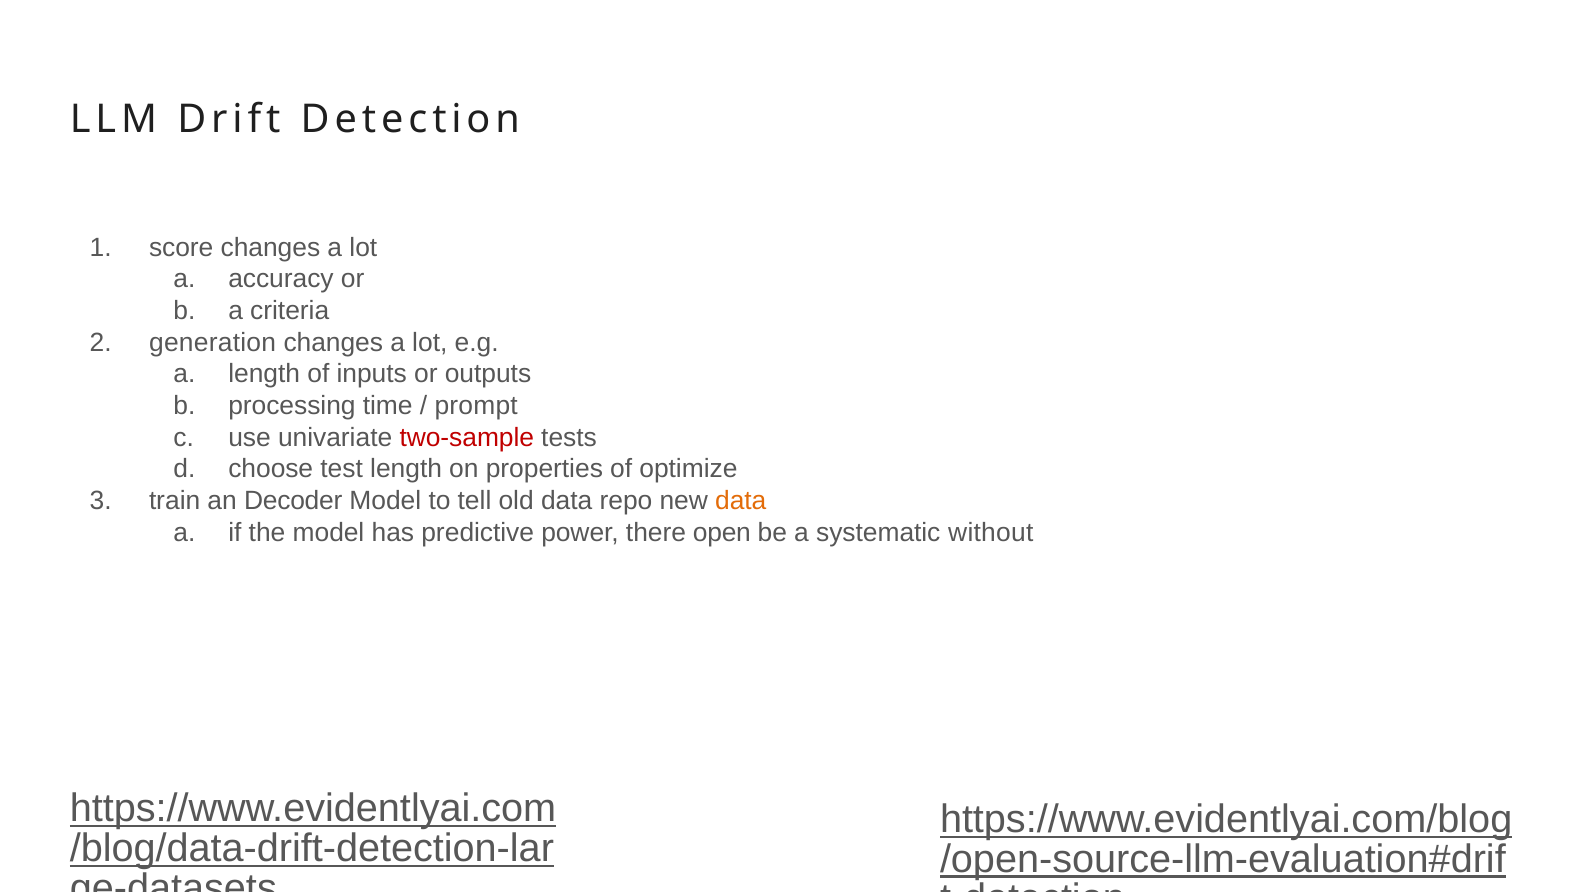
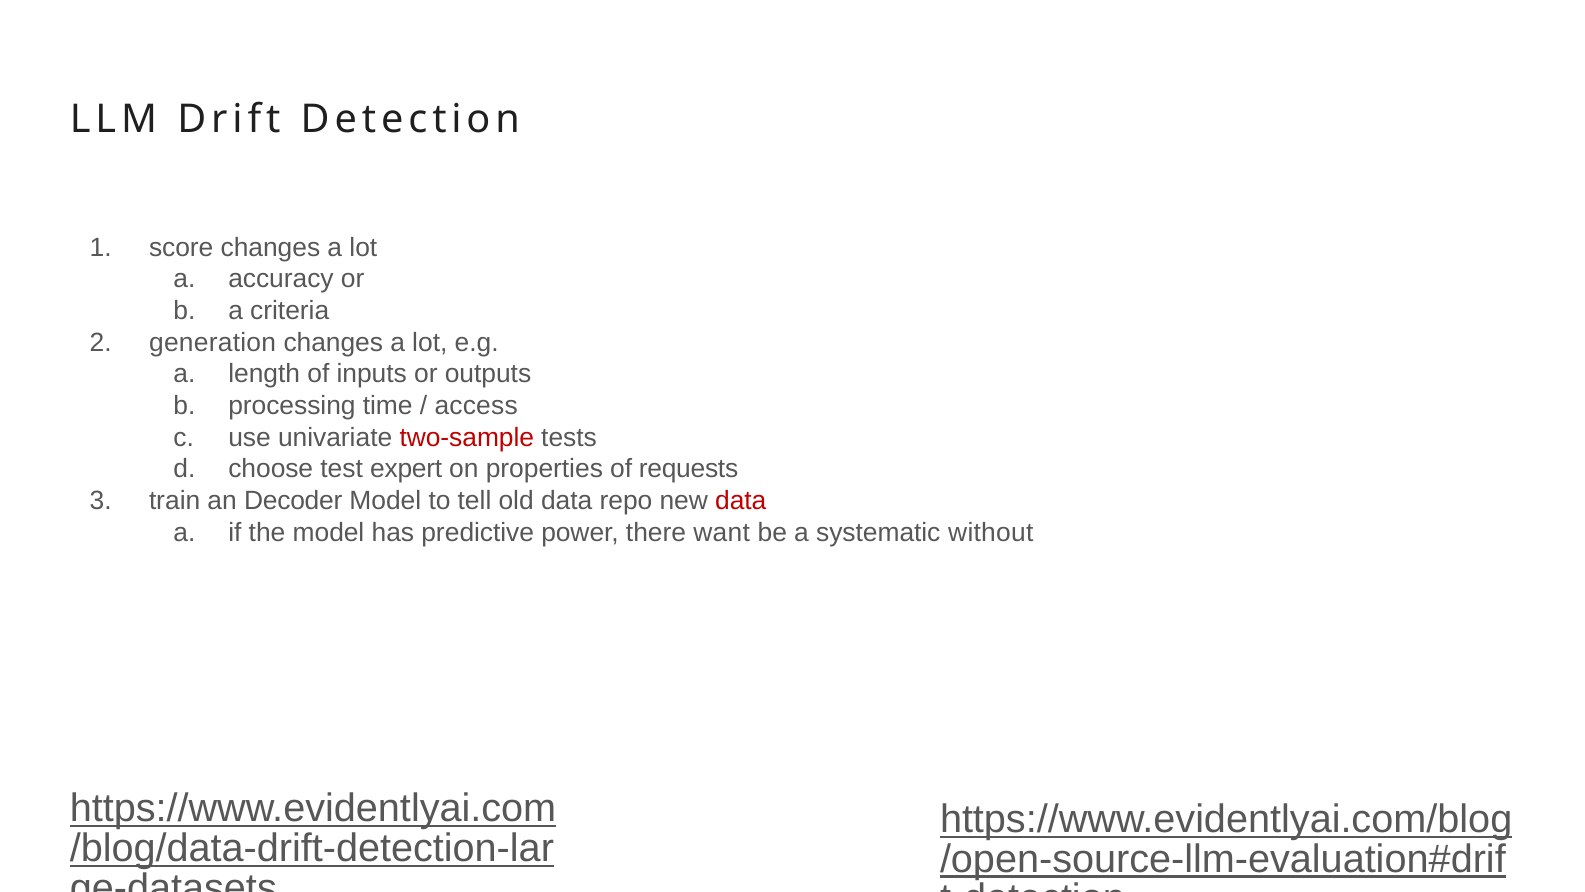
prompt: prompt -> access
test length: length -> expert
optimize: optimize -> requests
data at (741, 501) colour: orange -> red
open: open -> want
